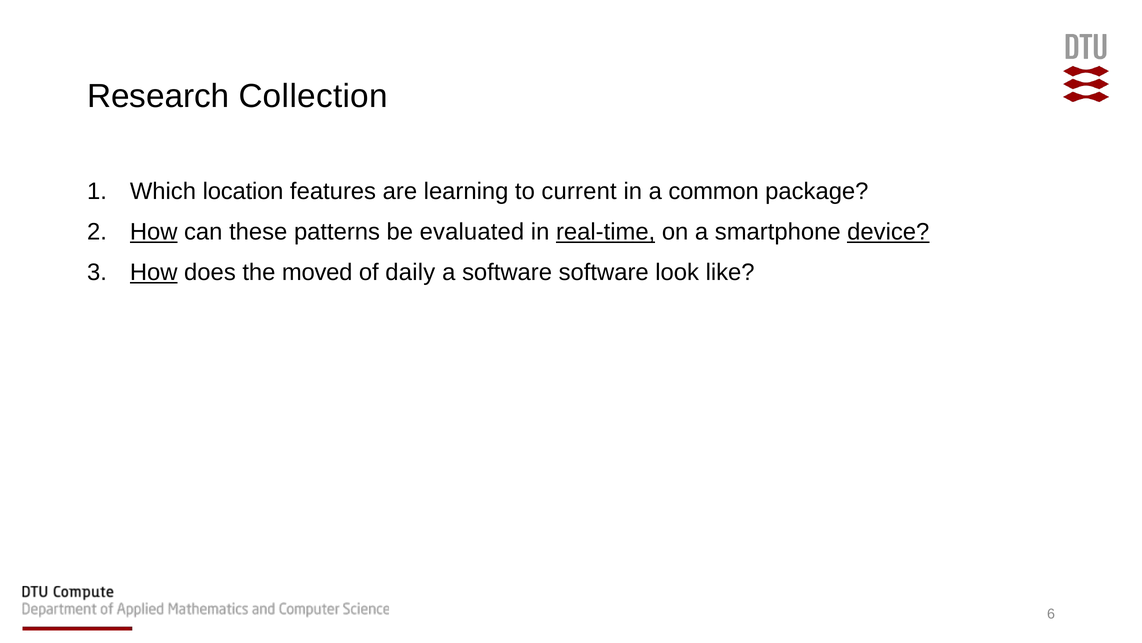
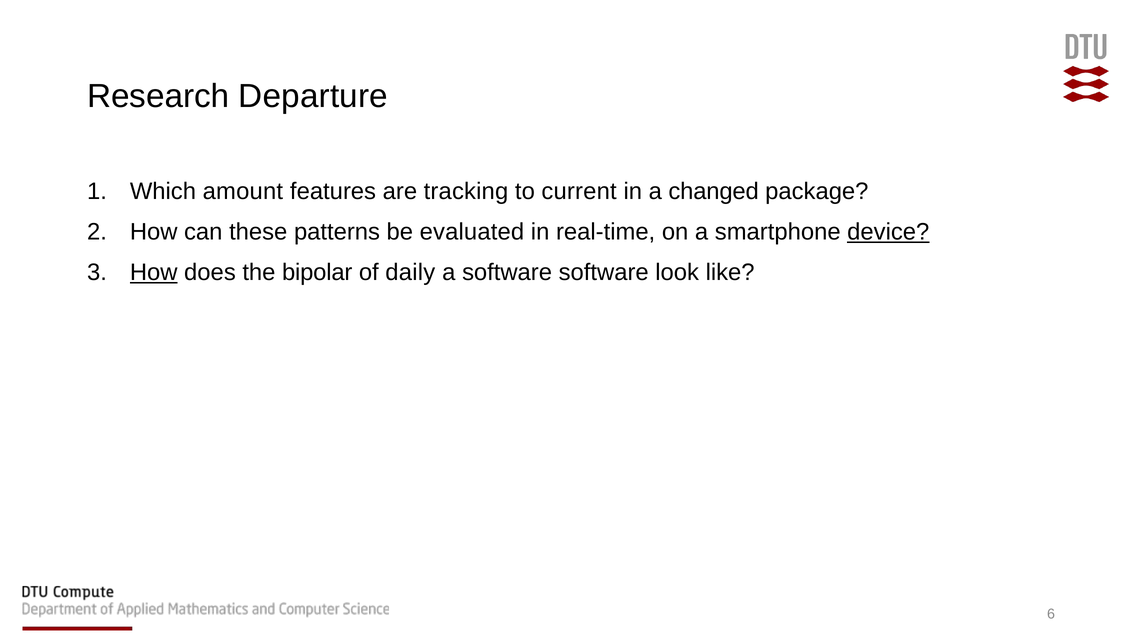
Collection: Collection -> Departure
location: location -> amount
learning: learning -> tracking
common: common -> changed
How at (154, 232) underline: present -> none
real-time underline: present -> none
moved: moved -> bipolar
